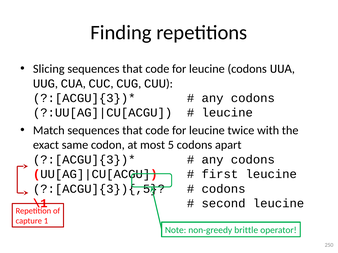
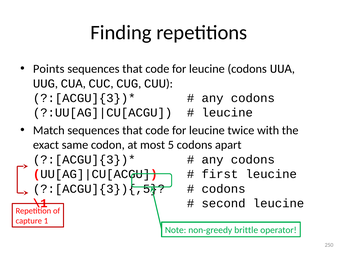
Slicing: Slicing -> Points
